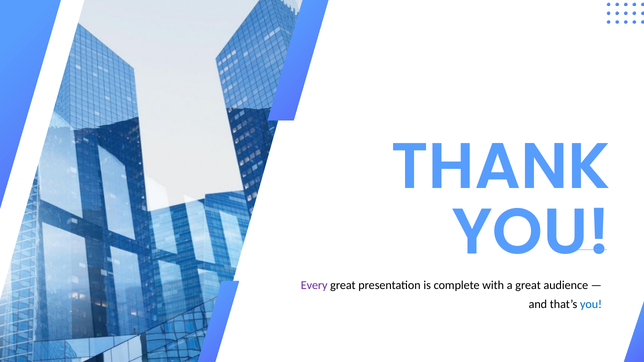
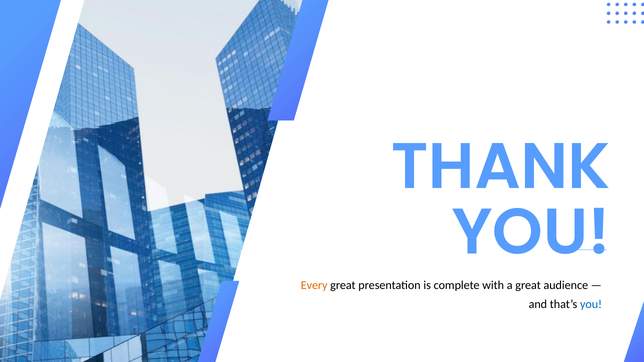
Every colour: purple -> orange
